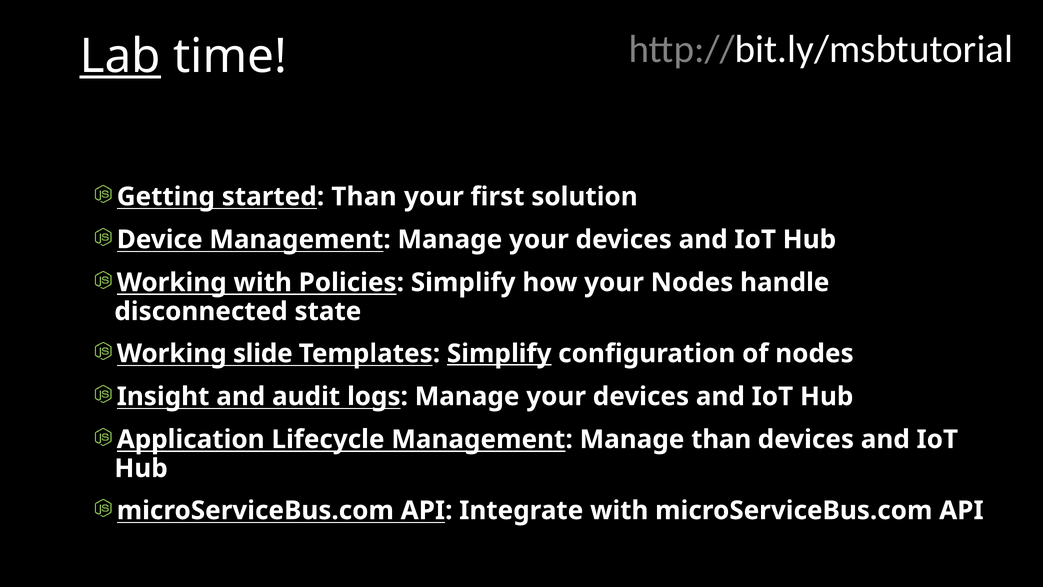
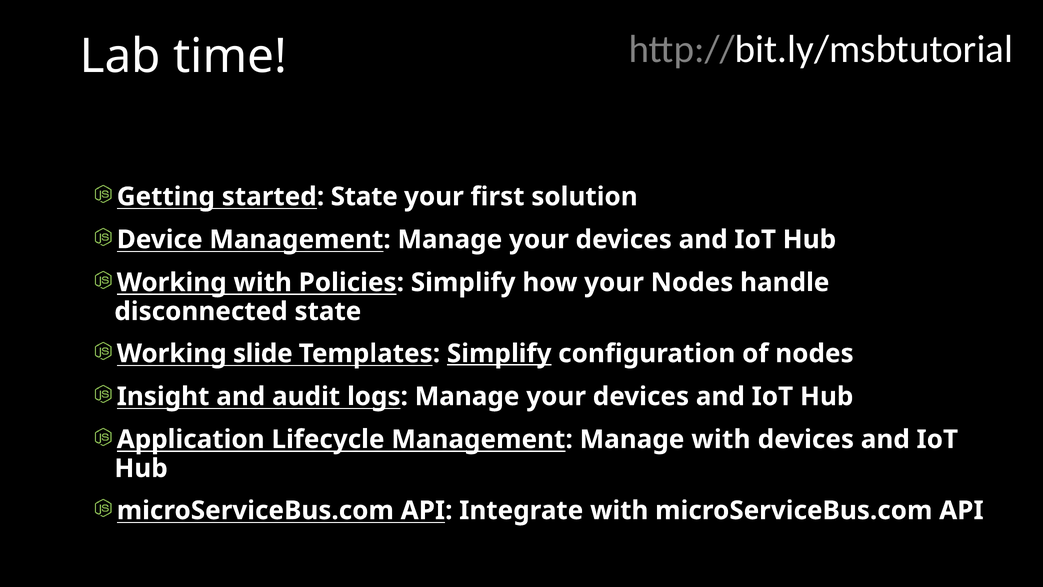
Lab underline: present -> none
started Than: Than -> State
Manage than: than -> with
